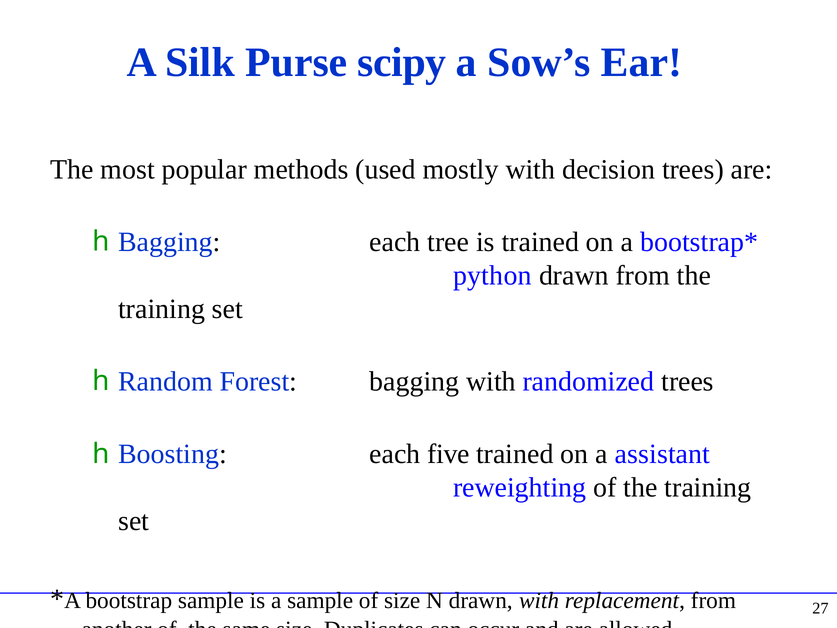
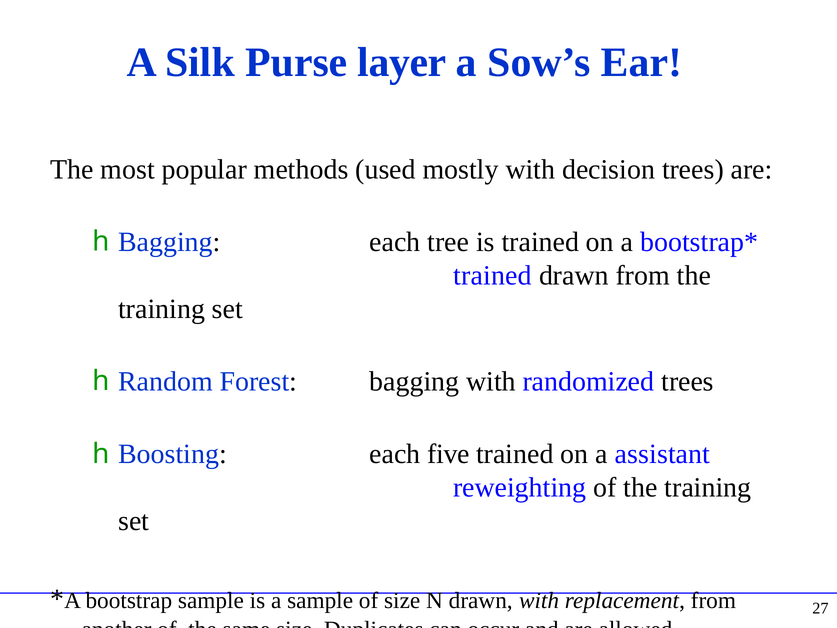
scipy: scipy -> layer
python at (492, 275): python -> trained
